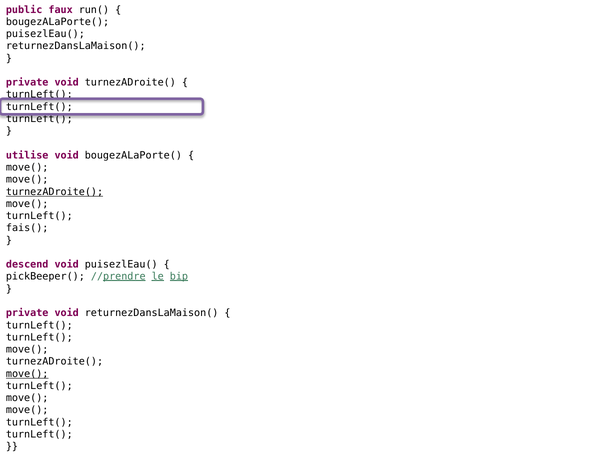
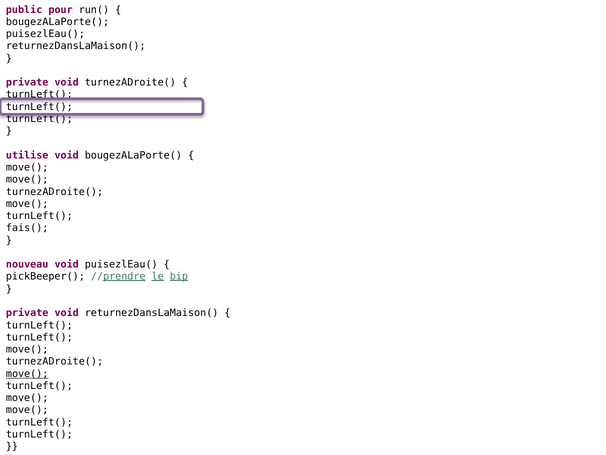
faux: faux -> pour
turnezADroite( at (55, 192) underline: present -> none
descend: descend -> nouveau
